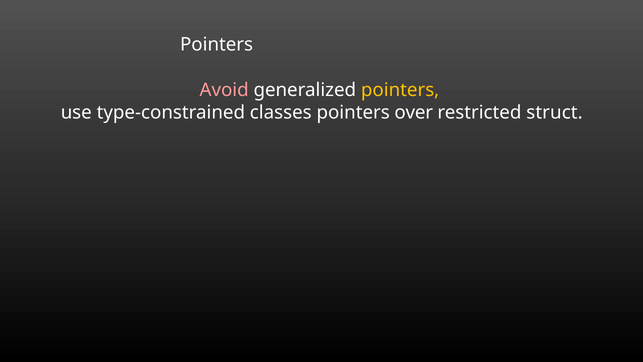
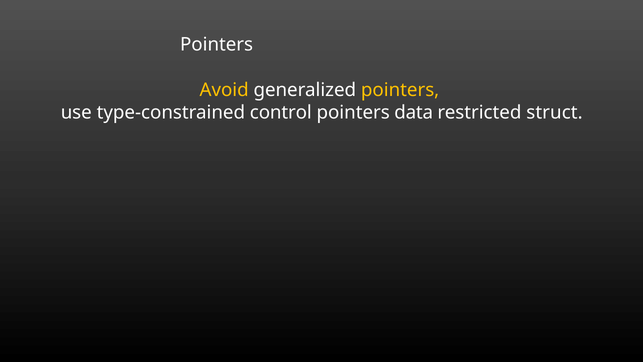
Avoid colour: pink -> yellow
classes: classes -> control
over: over -> data
